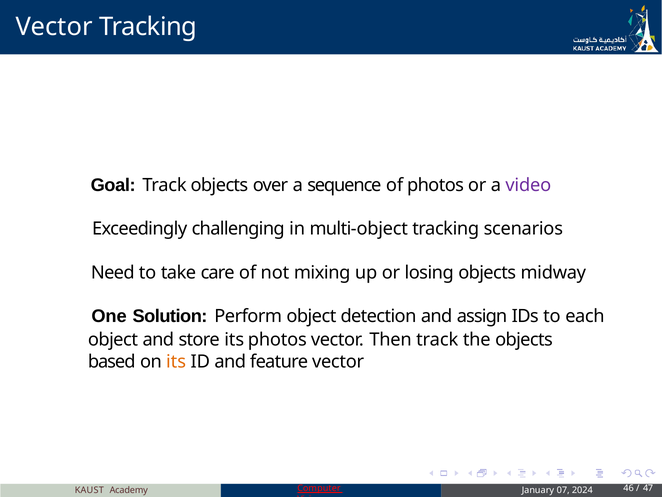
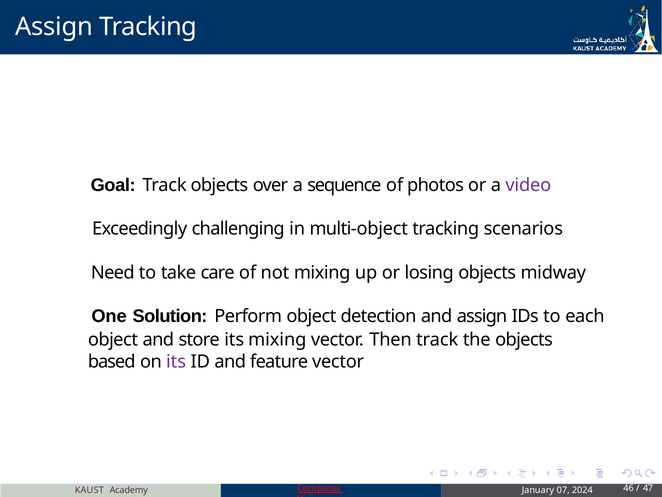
Vector at (54, 27): Vector -> Assign
its photos: photos -> mixing
its at (176, 362) colour: orange -> purple
